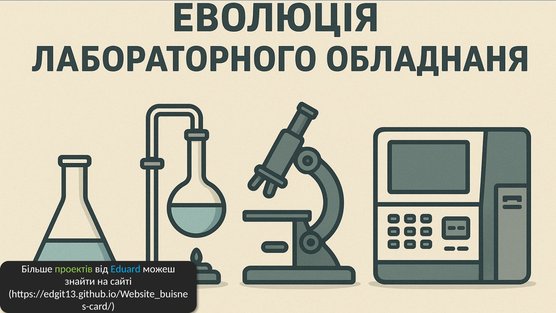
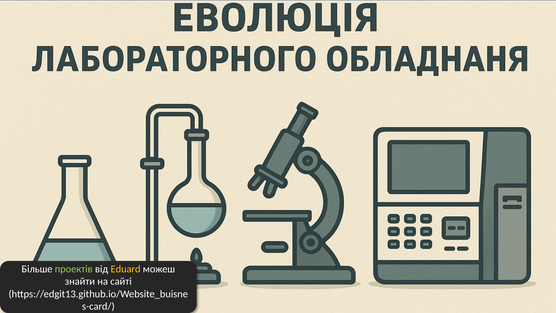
Eduard colour: light blue -> yellow
